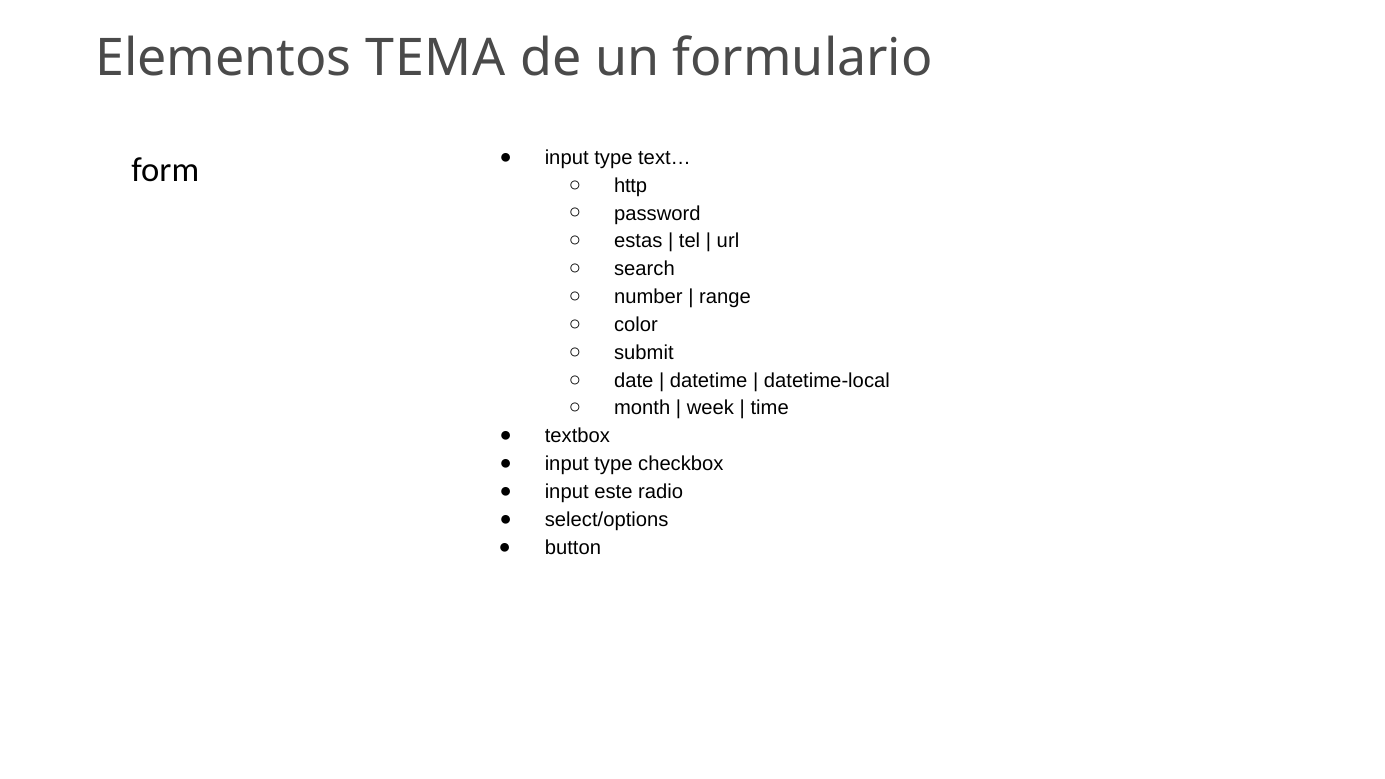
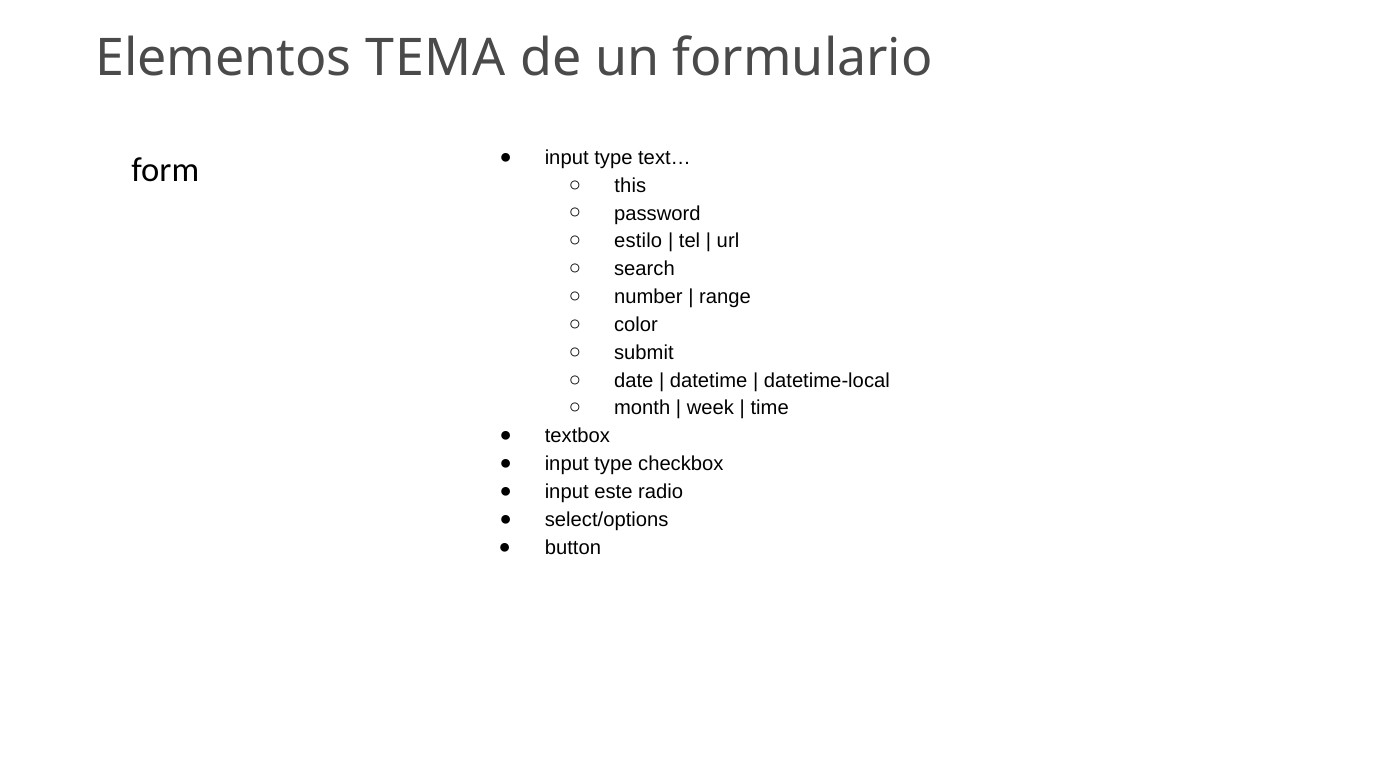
http: http -> this
estas: estas -> estilo
